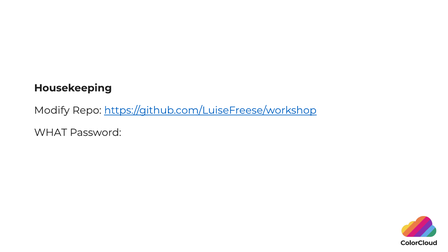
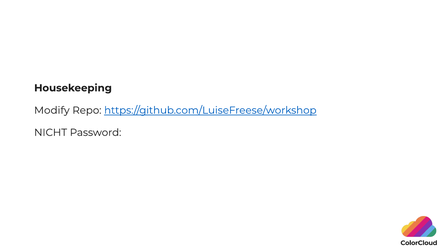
WHAT: WHAT -> NICHT
